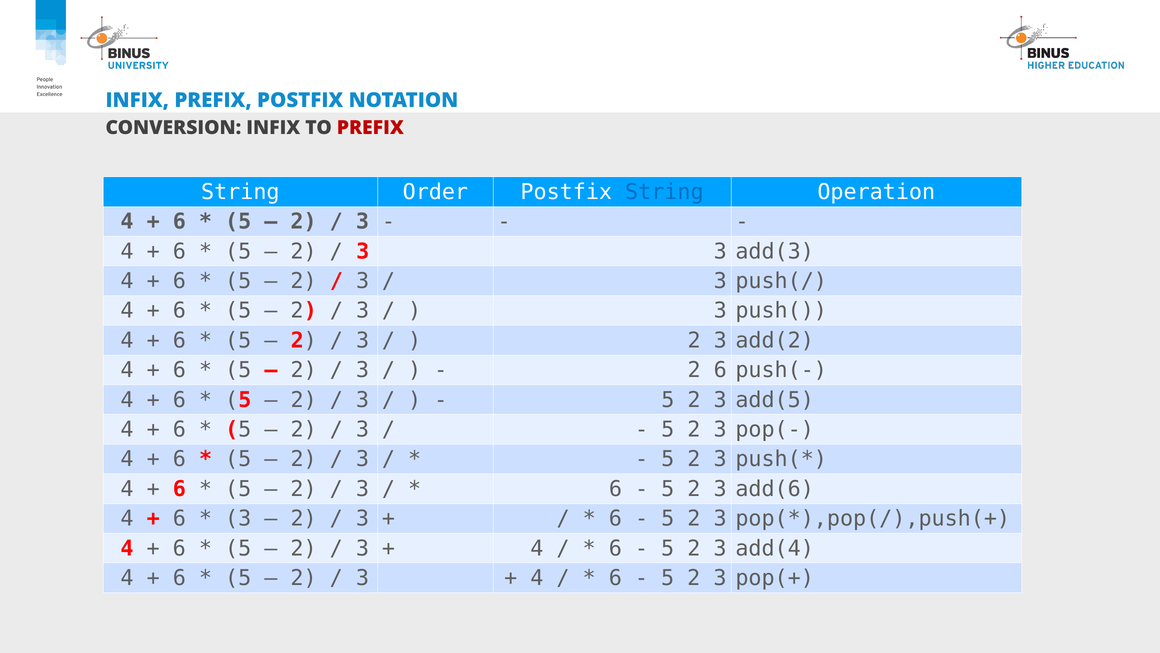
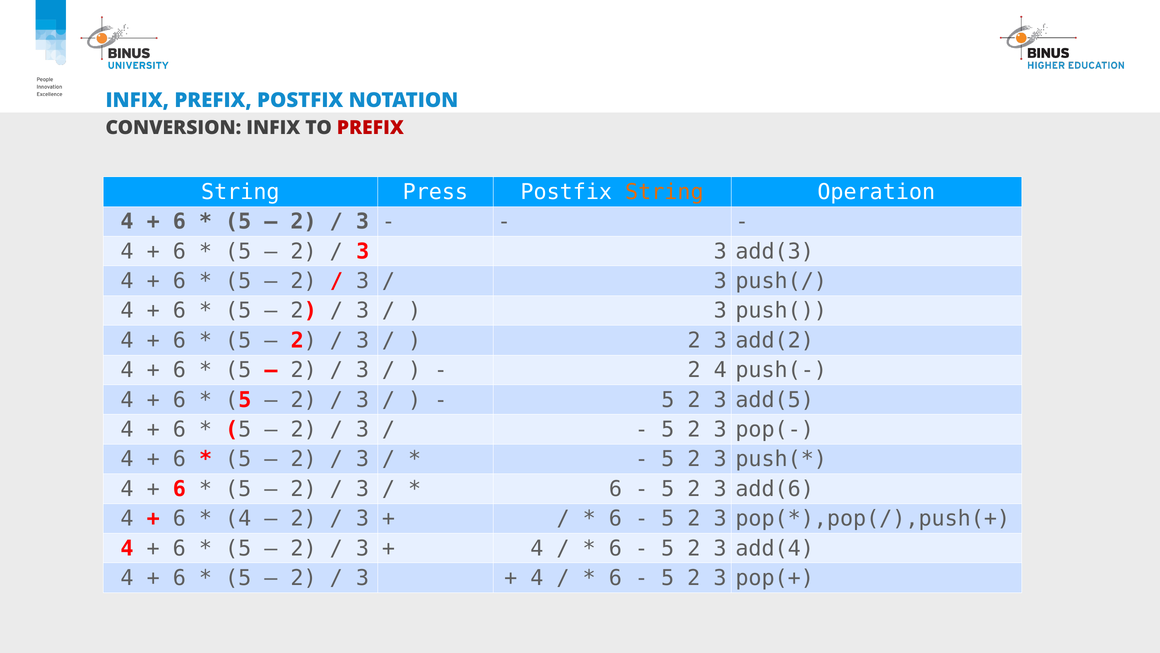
Order: Order -> Press
String at (664, 192) colour: blue -> orange
2 6: 6 -> 4
3 at (238, 518): 3 -> 4
